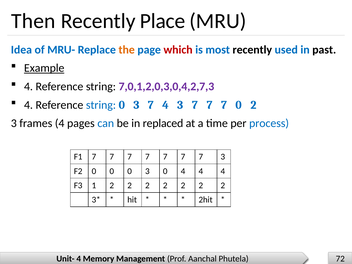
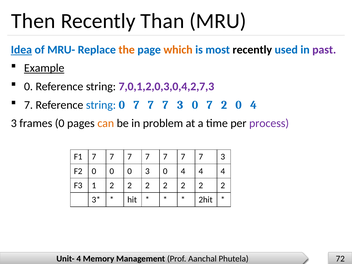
Place: Place -> Than
Idea underline: none -> present
which colour: red -> orange
past colour: black -> purple
4 at (29, 87): 4 -> 0
4 at (29, 105): 4 -> 7
3 at (136, 105): 3 -> 7
4 at (165, 105): 4 -> 7
7 at (195, 105): 7 -> 0
7 at (224, 105): 7 -> 2
2 at (253, 105): 2 -> 4
frames 4: 4 -> 0
can colour: blue -> orange
replaced: replaced -> problem
process colour: blue -> purple
